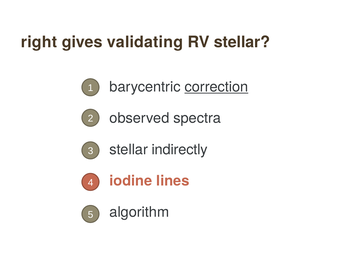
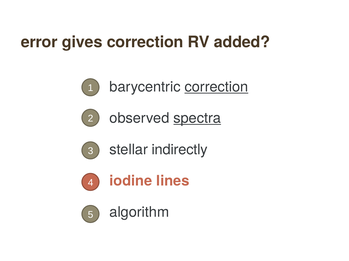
right: right -> error
gives validating: validating -> correction
RV stellar: stellar -> added
spectra underline: none -> present
